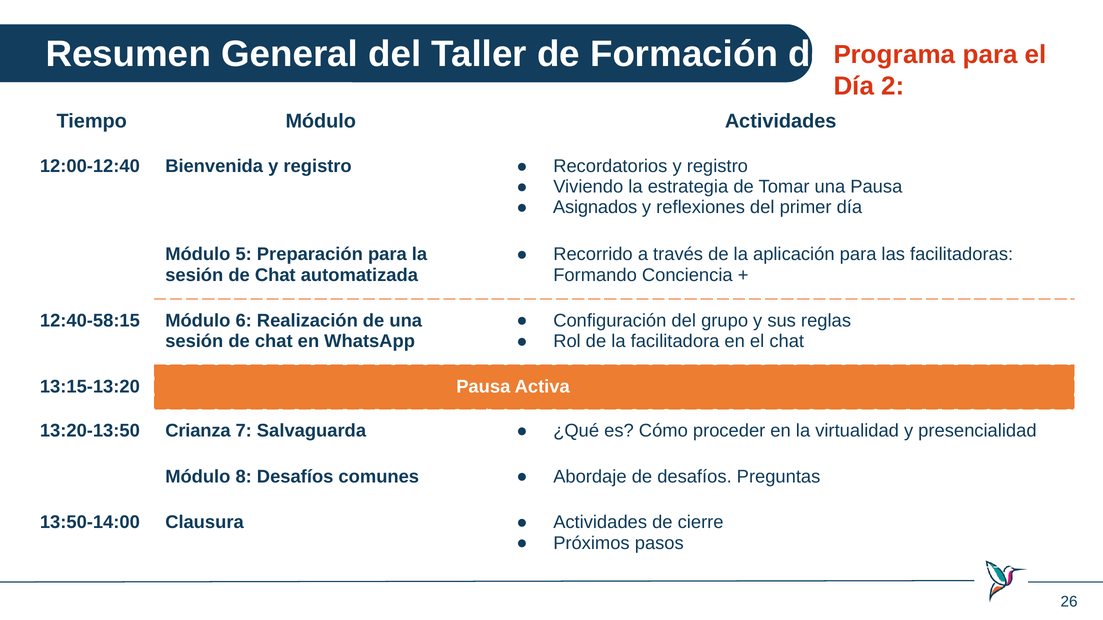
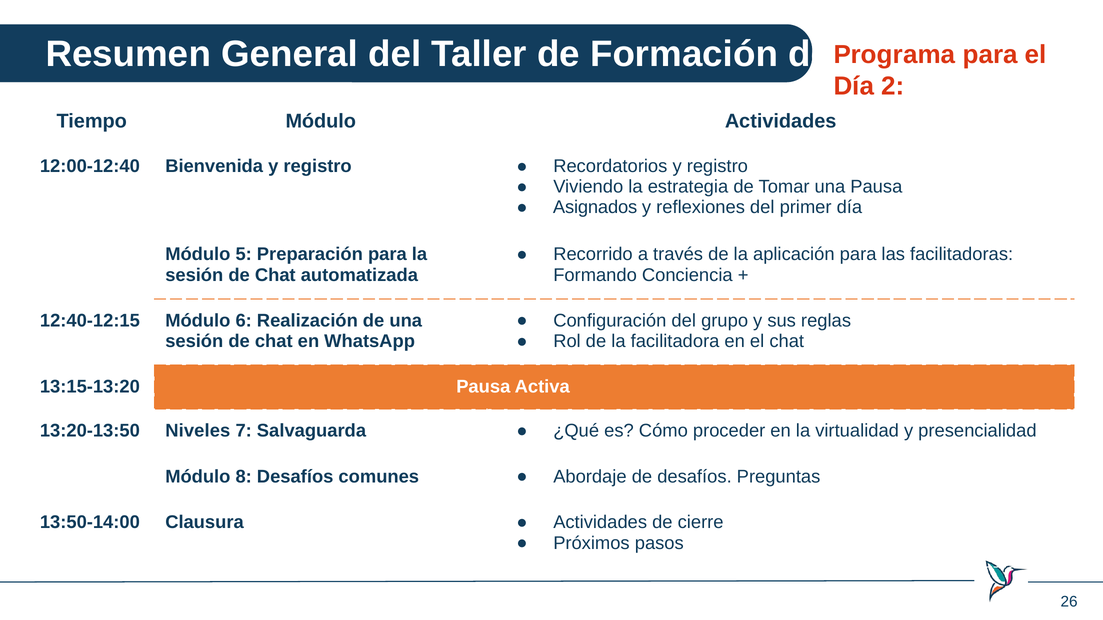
12:40-58:15: 12:40-58:15 -> 12:40-12:15
Crianza: Crianza -> Niveles
